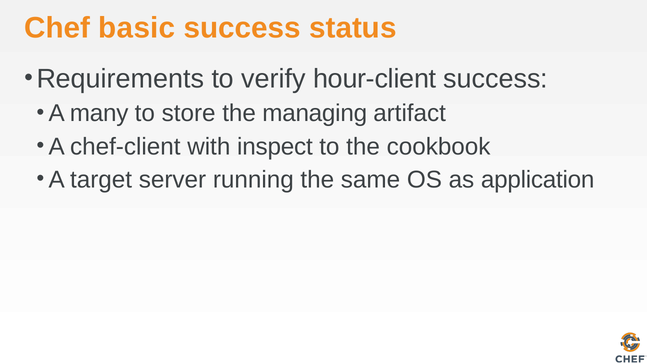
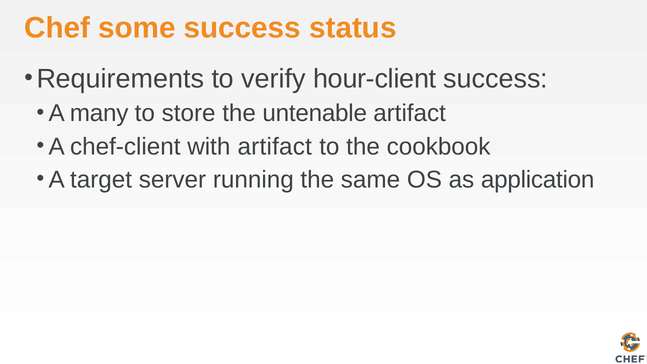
basic: basic -> some
managing: managing -> untenable
with inspect: inspect -> artifact
